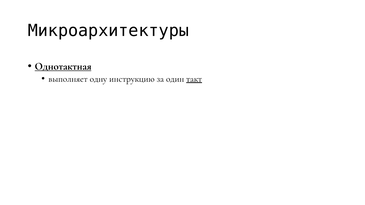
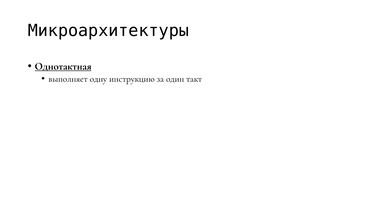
такт underline: present -> none
